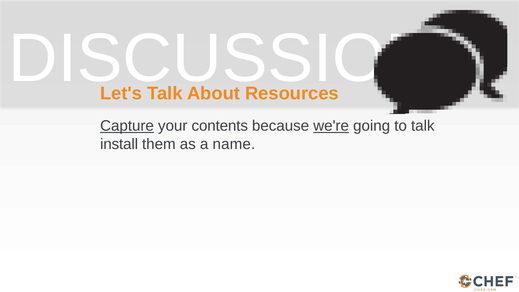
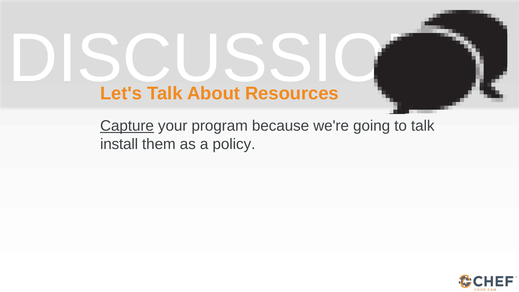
contents: contents -> program
we're underline: present -> none
name: name -> policy
